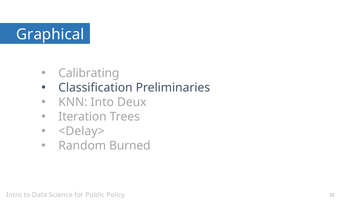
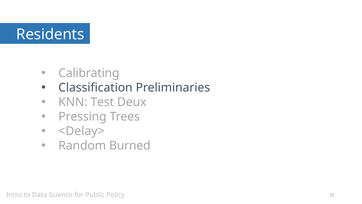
Graphical: Graphical -> Residents
Into: Into -> Test
Iteration: Iteration -> Pressing
